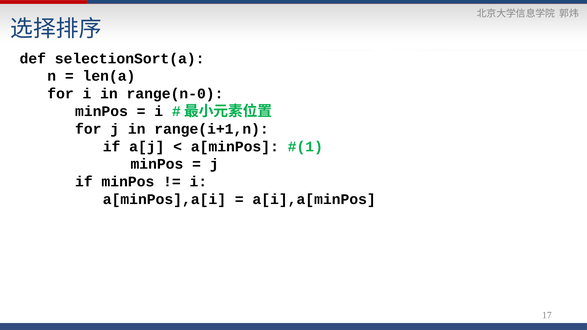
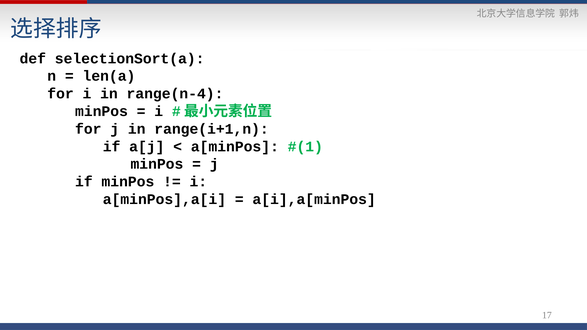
range(n-0: range(n-0 -> range(n-4
